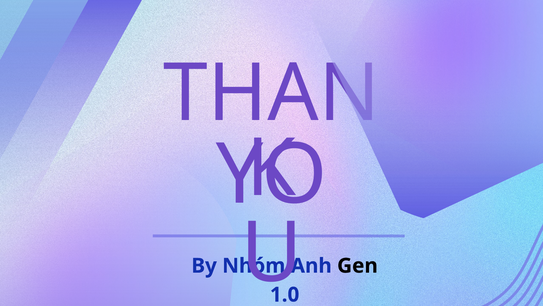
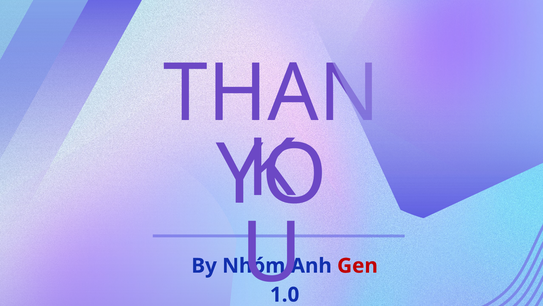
Gen colour: black -> red
